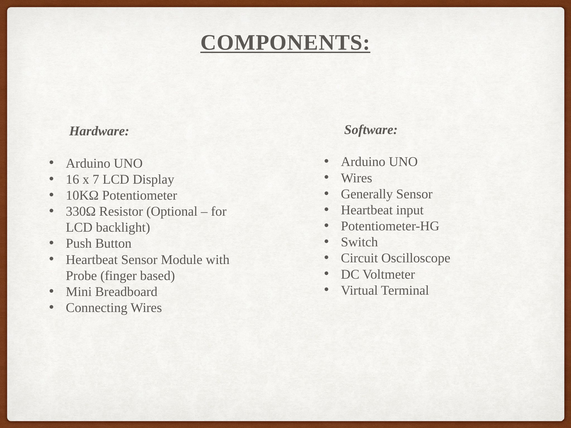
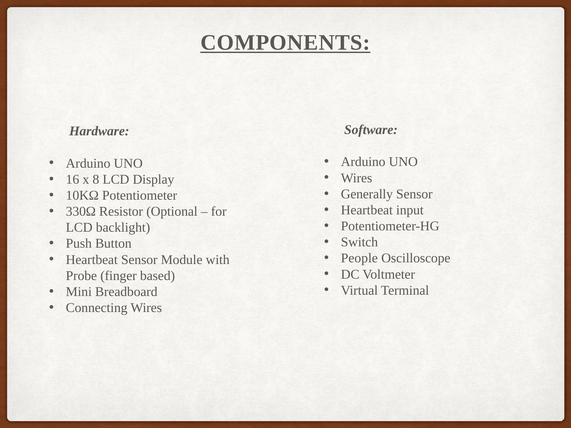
7: 7 -> 8
Circuit: Circuit -> People
